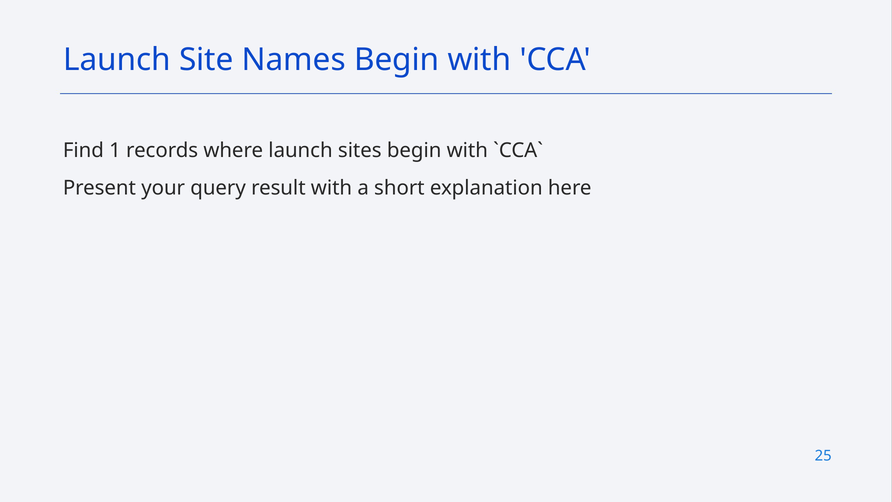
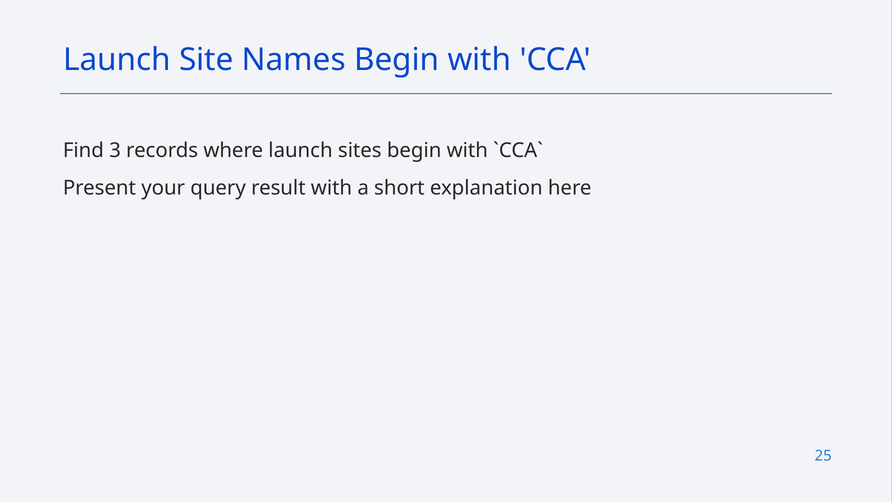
1: 1 -> 3
